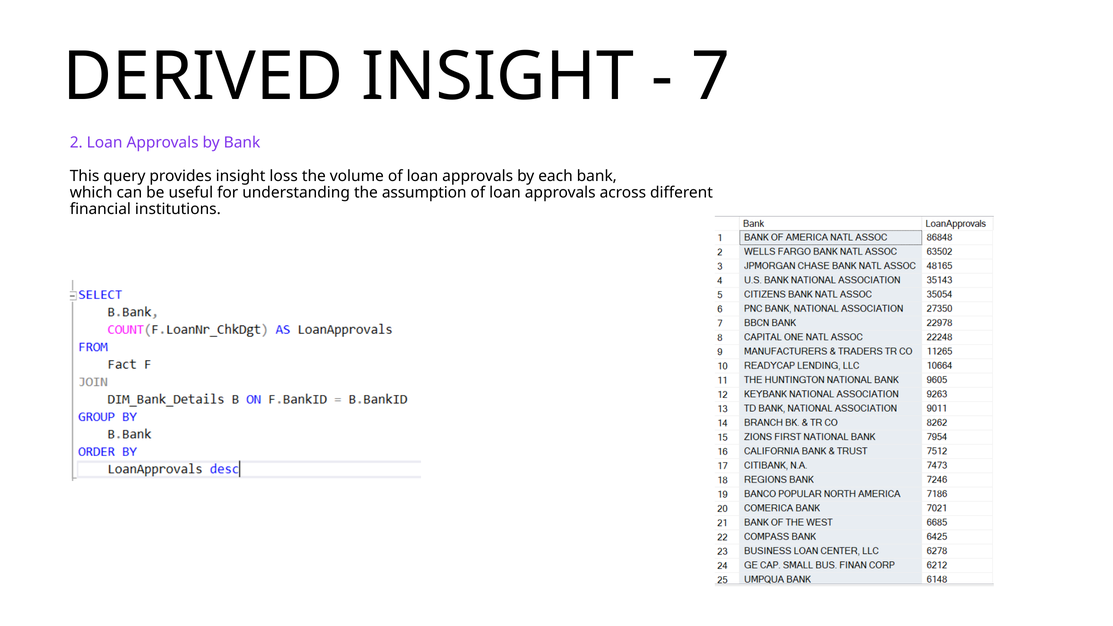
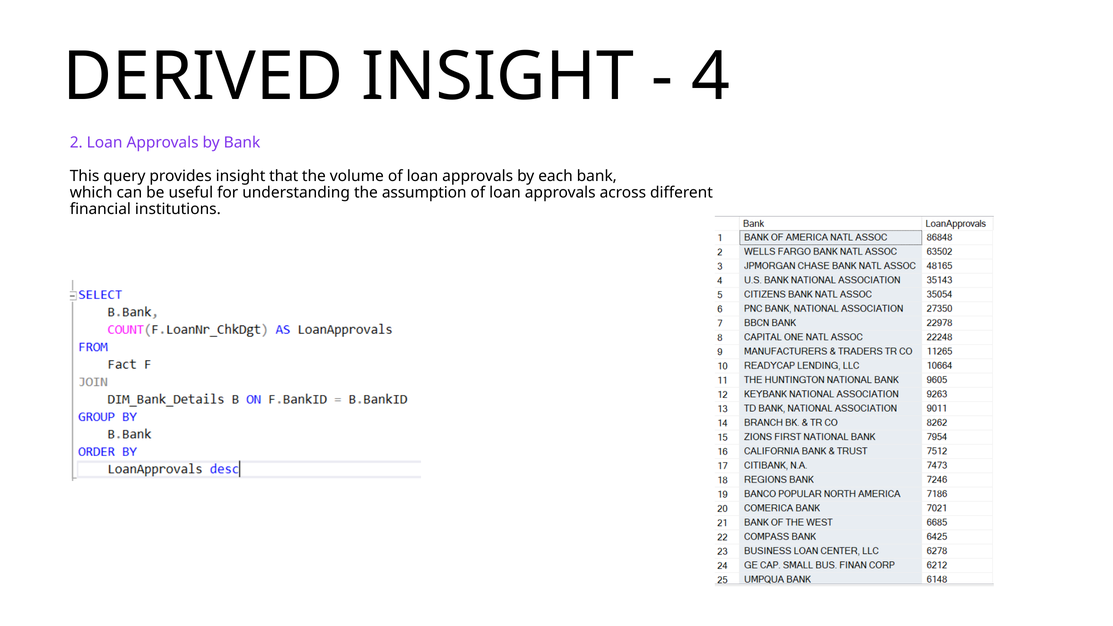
7: 7 -> 4
loss: loss -> that
